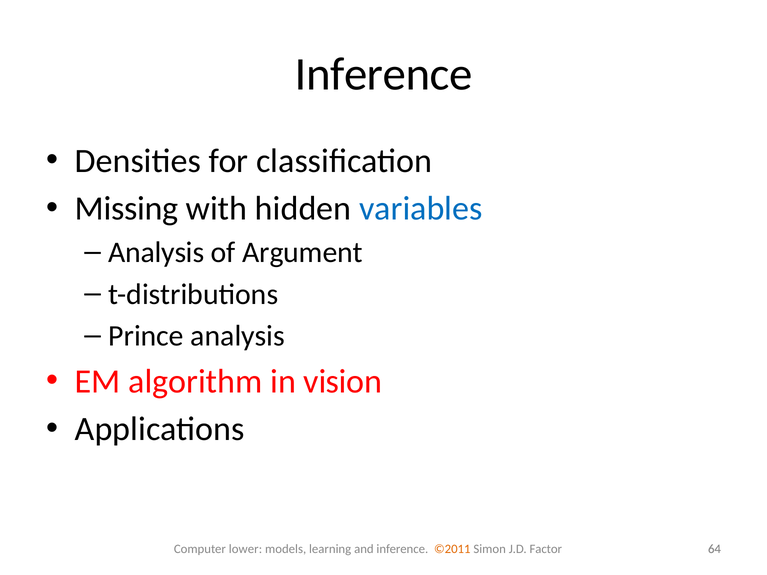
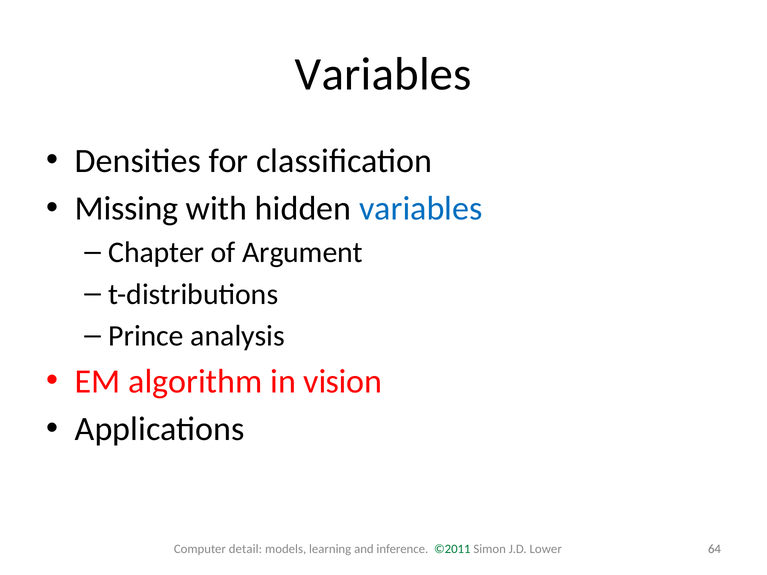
Inference at (384, 74): Inference -> Variables
Analysis at (156, 253): Analysis -> Chapter
lower: lower -> detail
©2011 colour: orange -> green
Factor: Factor -> Lower
